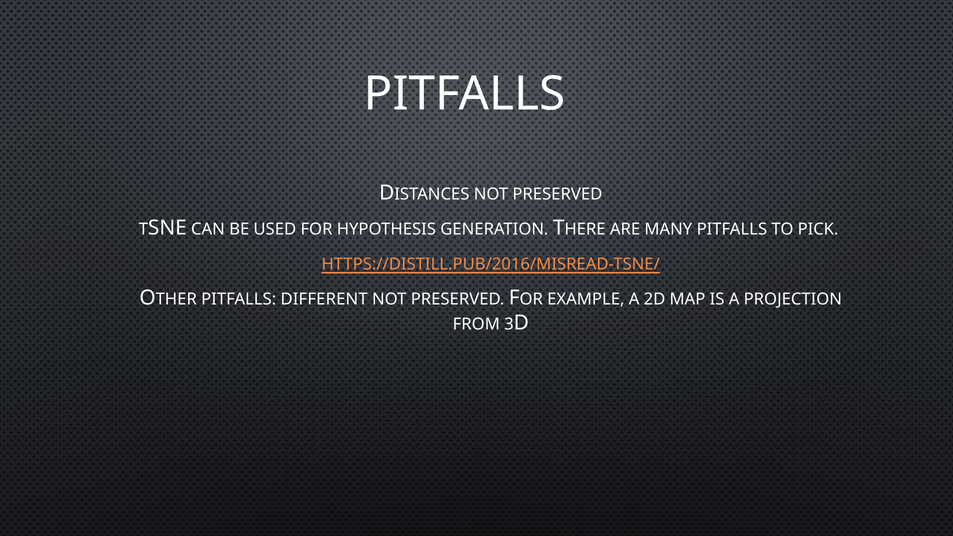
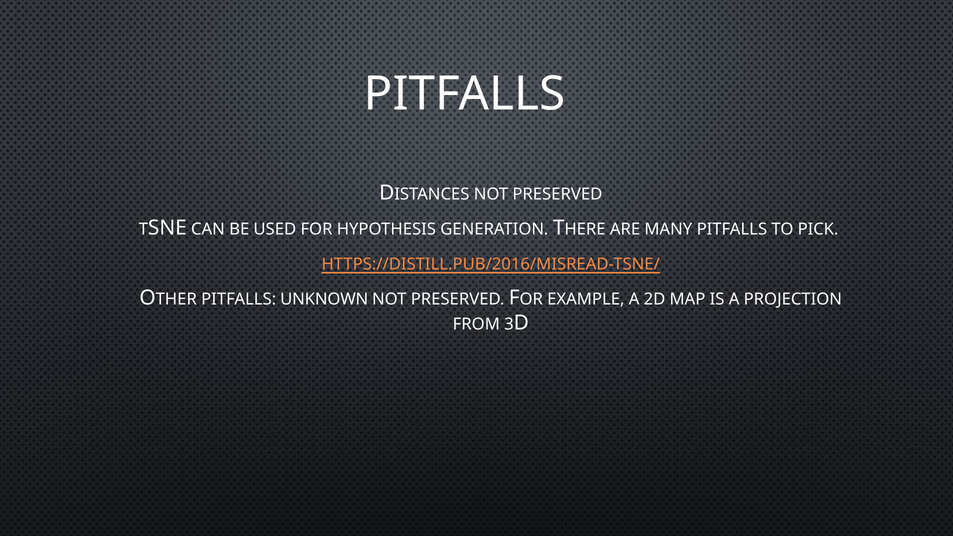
DIFFERENT: DIFFERENT -> UNKNOWN
